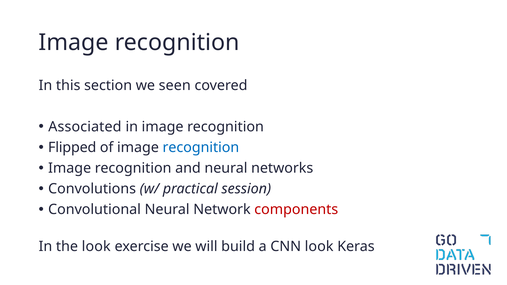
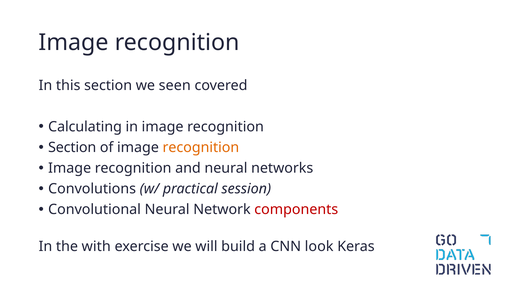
Associated: Associated -> Calculating
Flipped at (72, 148): Flipped -> Section
recognition at (201, 148) colour: blue -> orange
the look: look -> with
